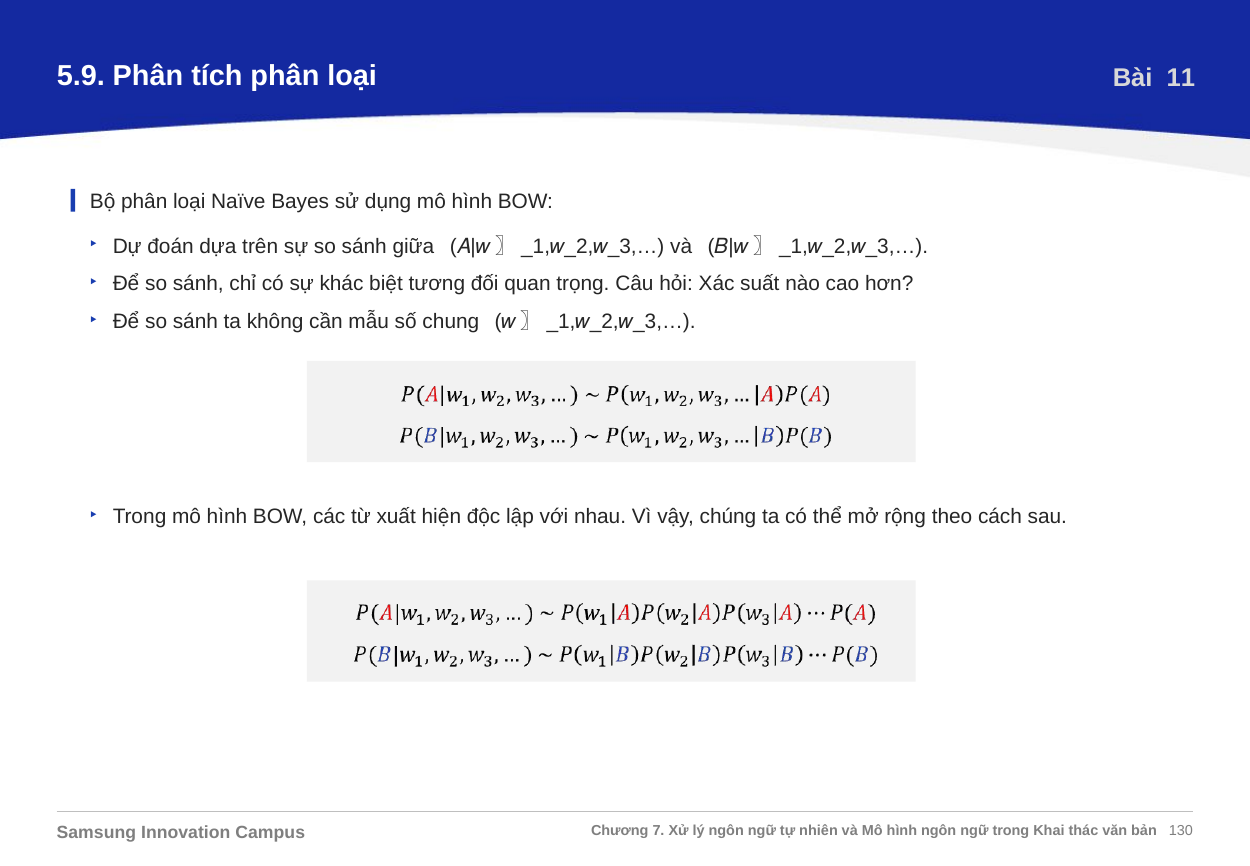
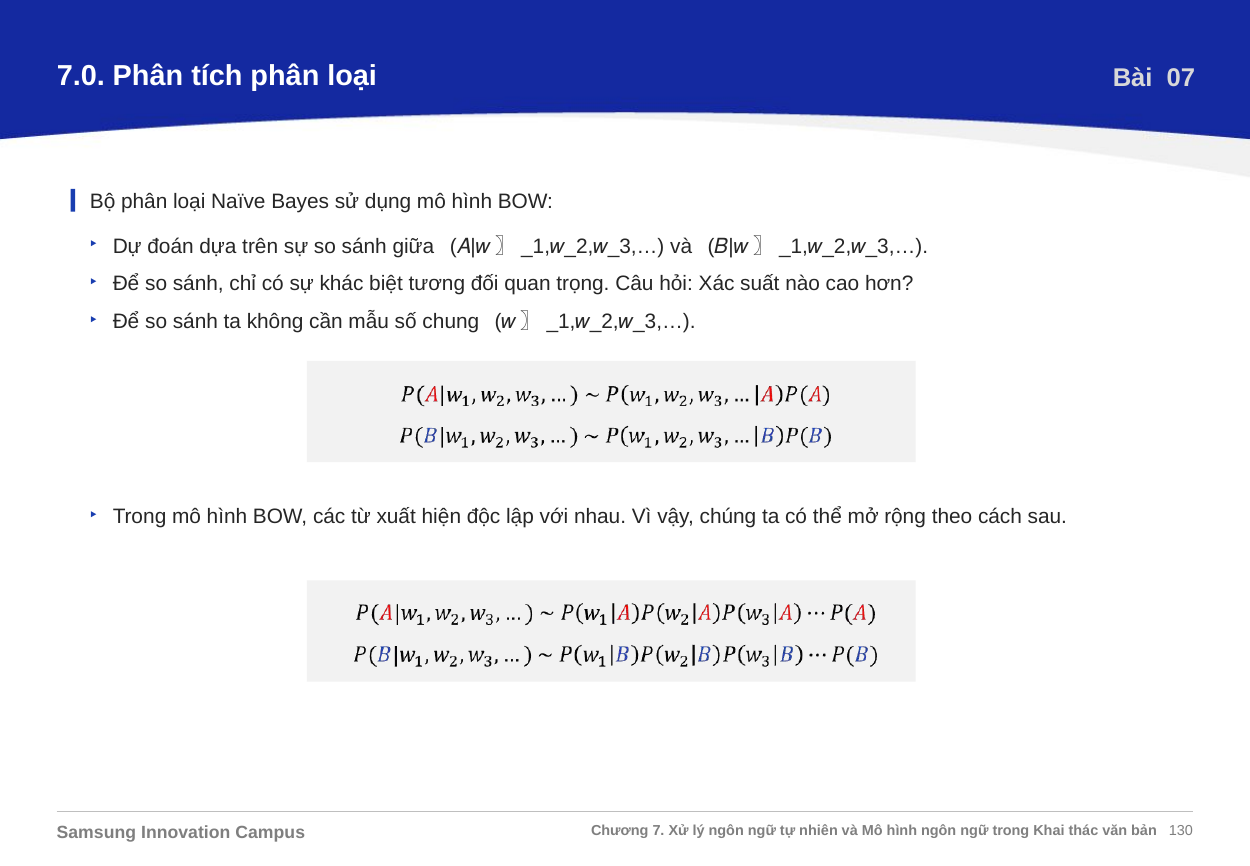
5.9: 5.9 -> 7.0
11: 11 -> 07
